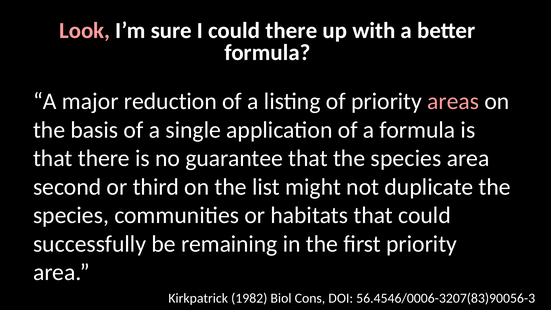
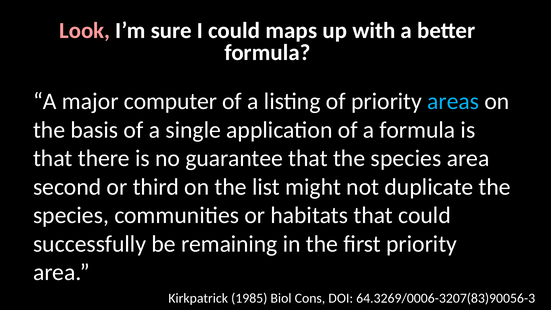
could there: there -> maps
reduction: reduction -> computer
areas colour: pink -> light blue
1982: 1982 -> 1985
56.4546/0006-3207(83)90056-3: 56.4546/0006-3207(83)90056-3 -> 64.3269/0006-3207(83)90056-3
